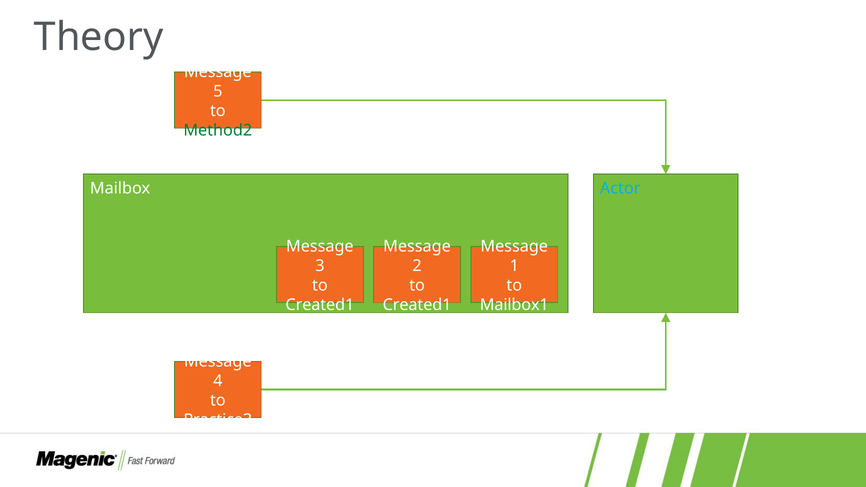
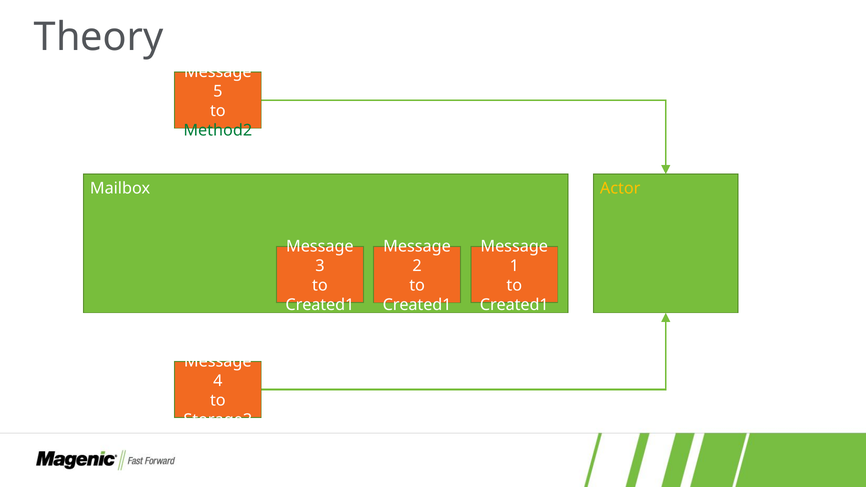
Actor colour: light blue -> yellow
Mailbox1 at (514, 305): Mailbox1 -> Created1
Practice3: Practice3 -> Storage3
